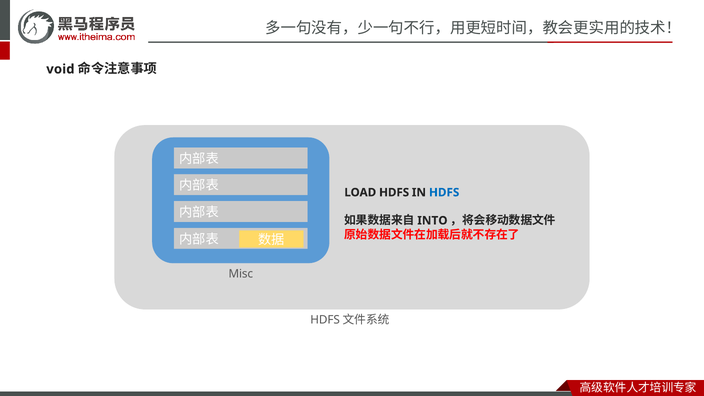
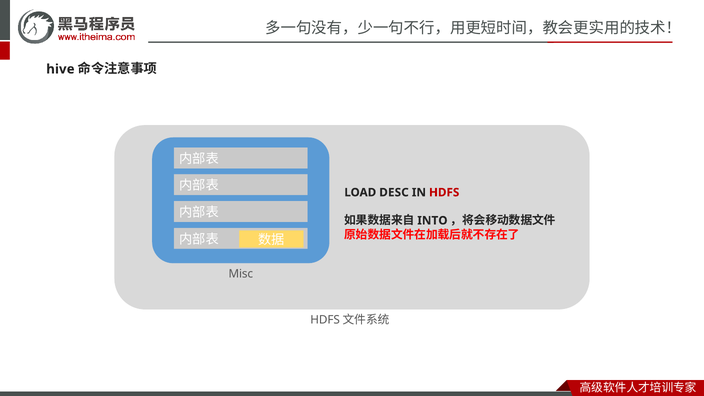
void: void -> hive
LOAD HDFS: HDFS -> DESC
HDFS at (444, 192) colour: blue -> red
